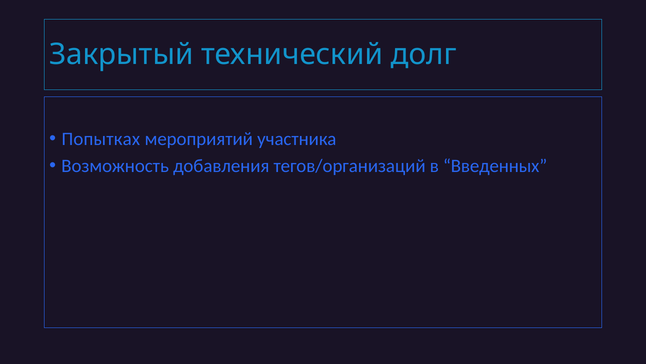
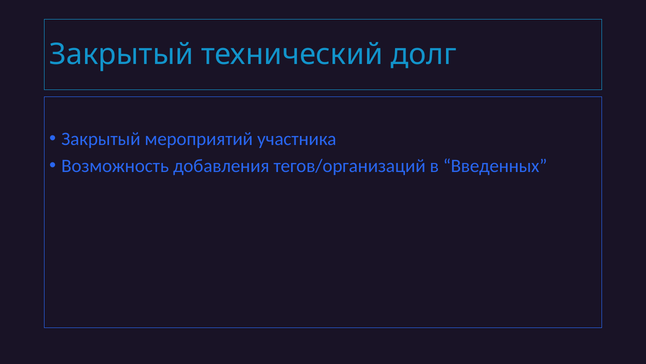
Попытках at (101, 139): Попытках -> Закрытый
